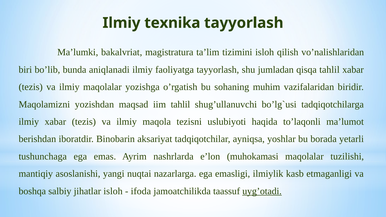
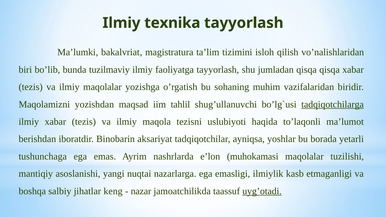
aniqlanadi: aniqlanadi -> tuzilmaviy
qisqa tahlil: tahlil -> qisqa
tadqiqotchilarga underline: none -> present
jihatlar isloh: isloh -> keng
ifоda: ifоda -> nazar
